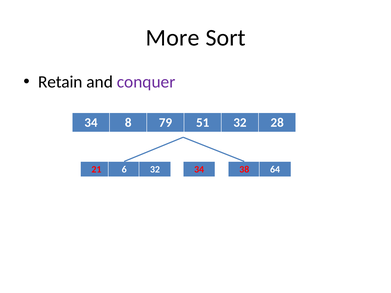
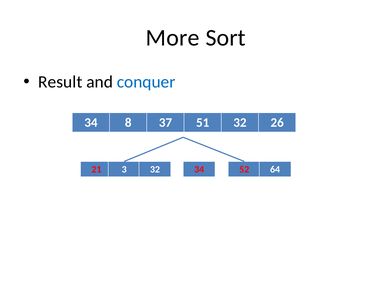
Retain: Retain -> Result
conquer colour: purple -> blue
79: 79 -> 37
28: 28 -> 26
6: 6 -> 3
38: 38 -> 52
